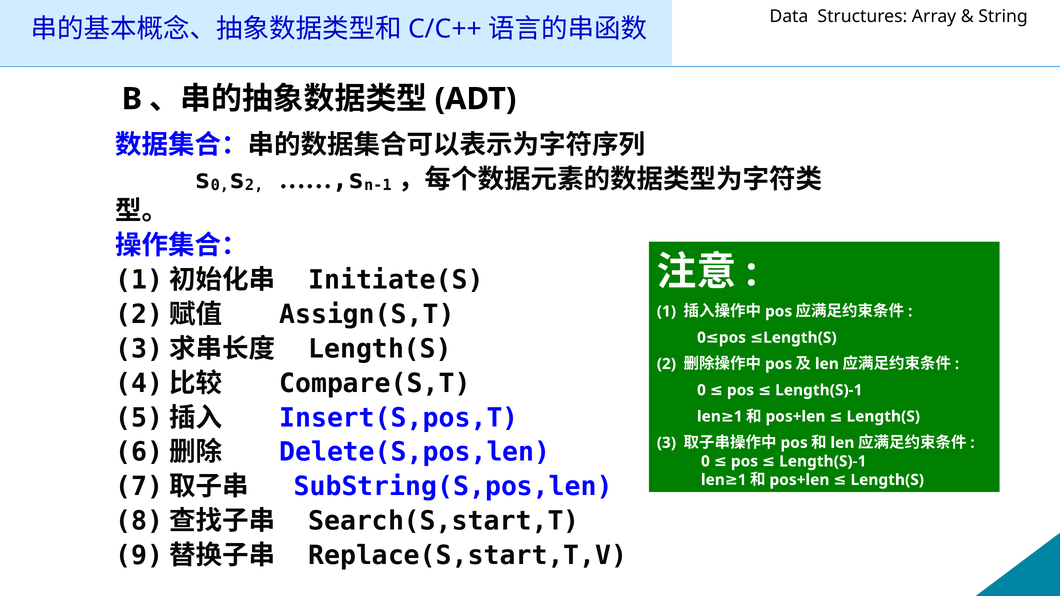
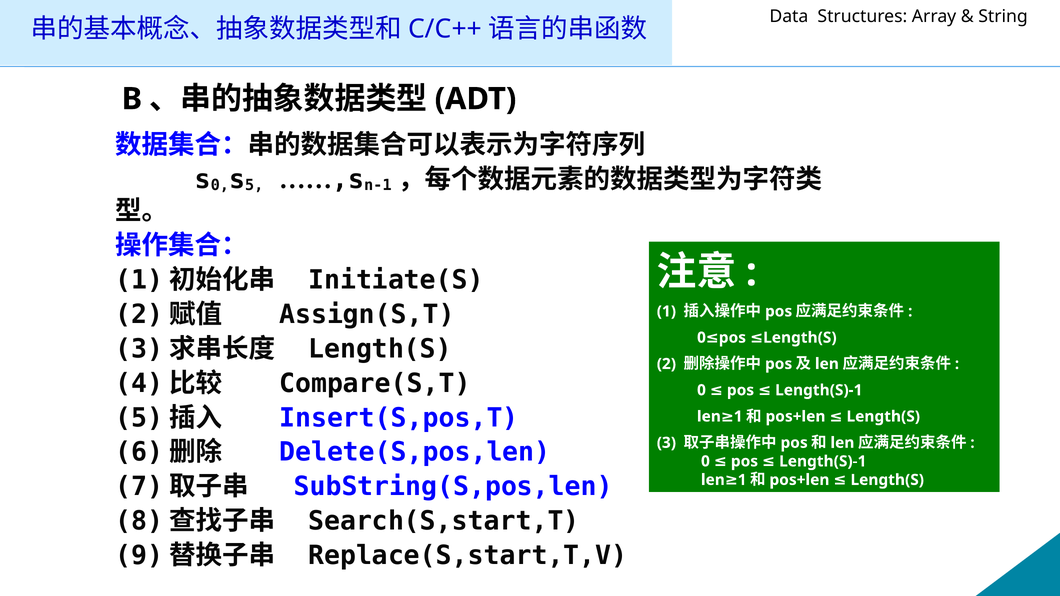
2 at (254, 185): 2 -> 5
